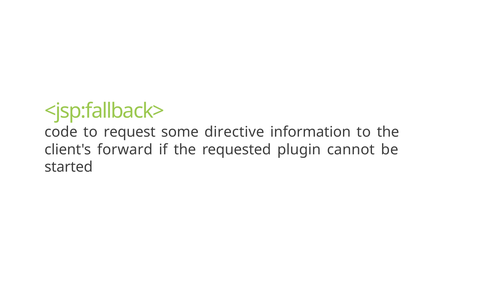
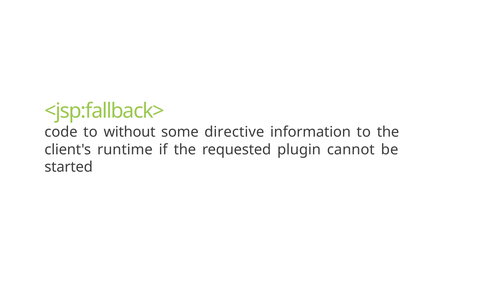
request: request -> without
forward: forward -> runtime
